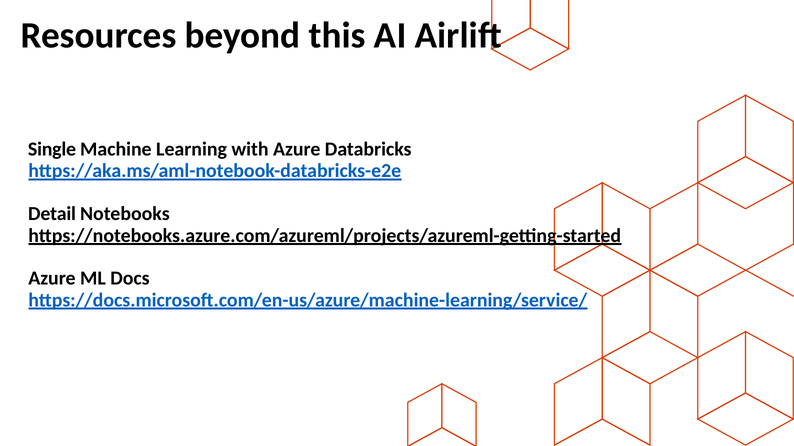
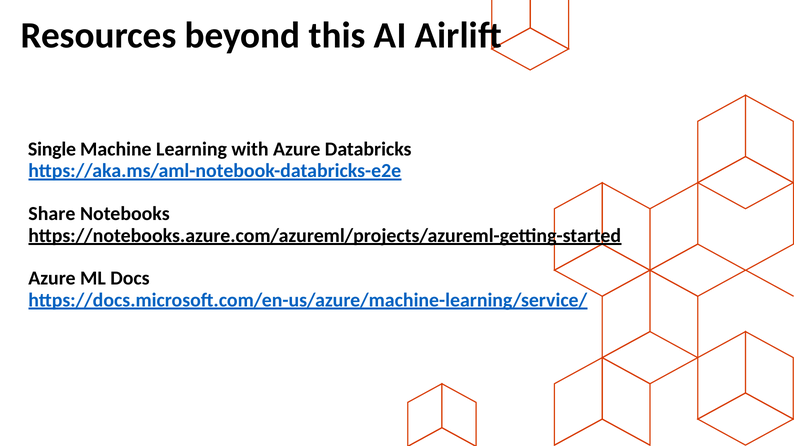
Detail: Detail -> Share
